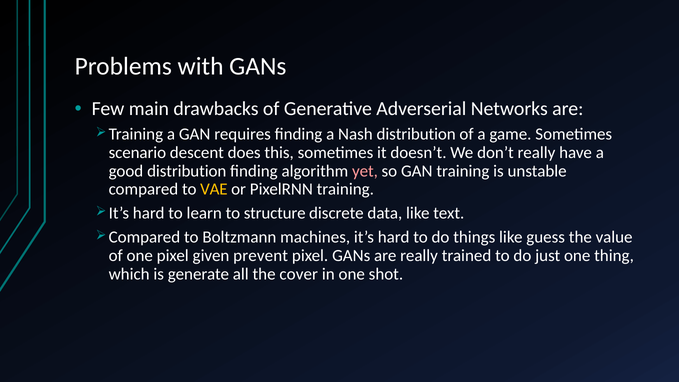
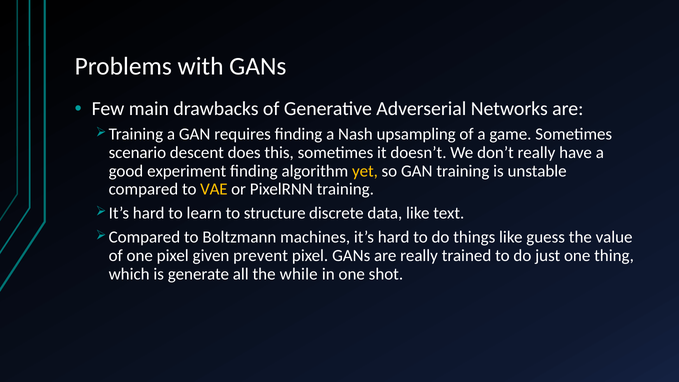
Nash distribution: distribution -> upsampling
good distribution: distribution -> experiment
yet colour: pink -> yellow
cover: cover -> while
